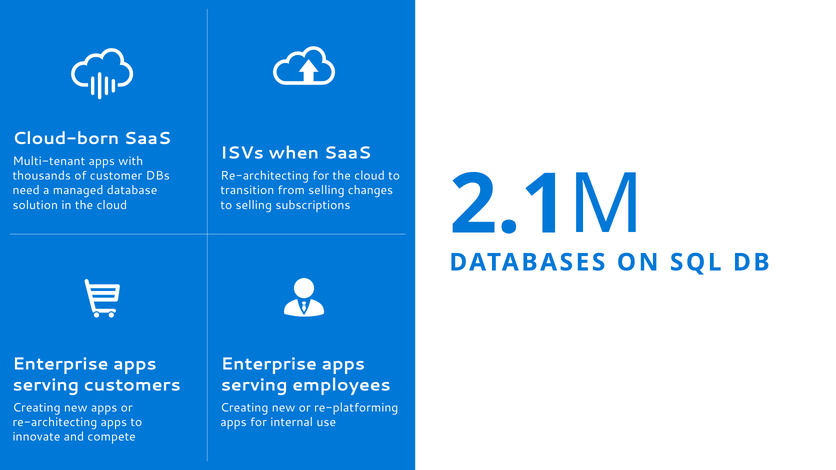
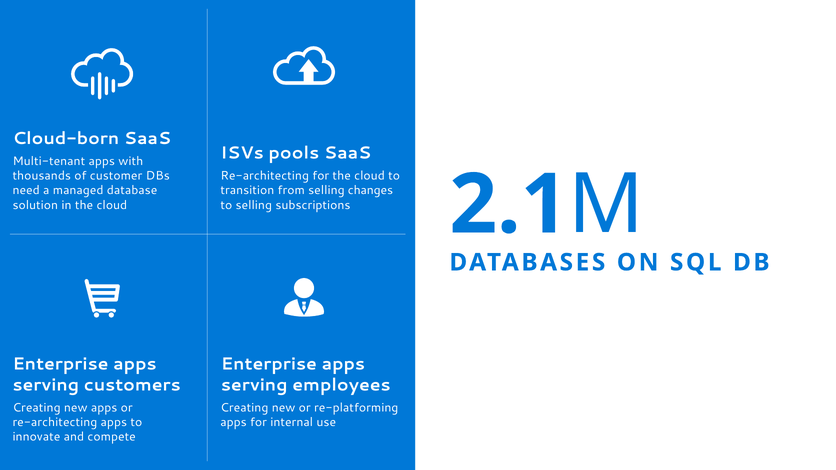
when: when -> pools
